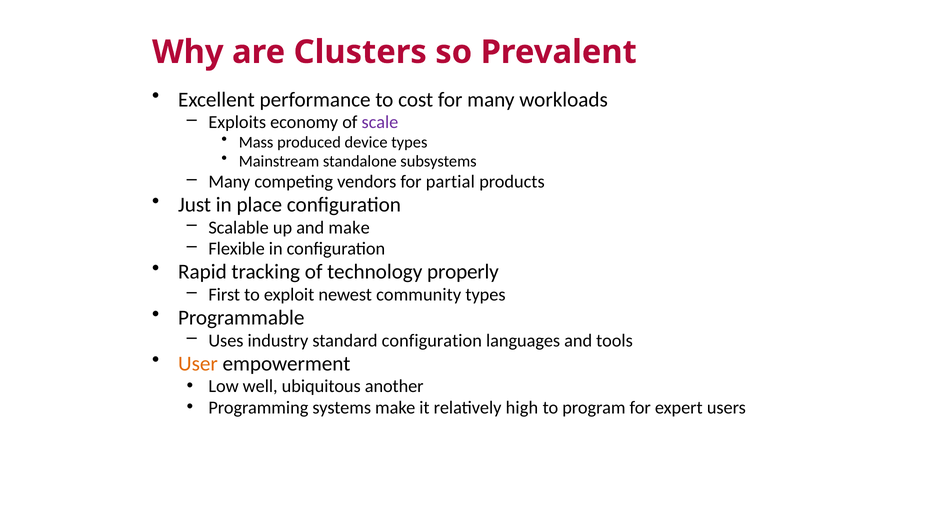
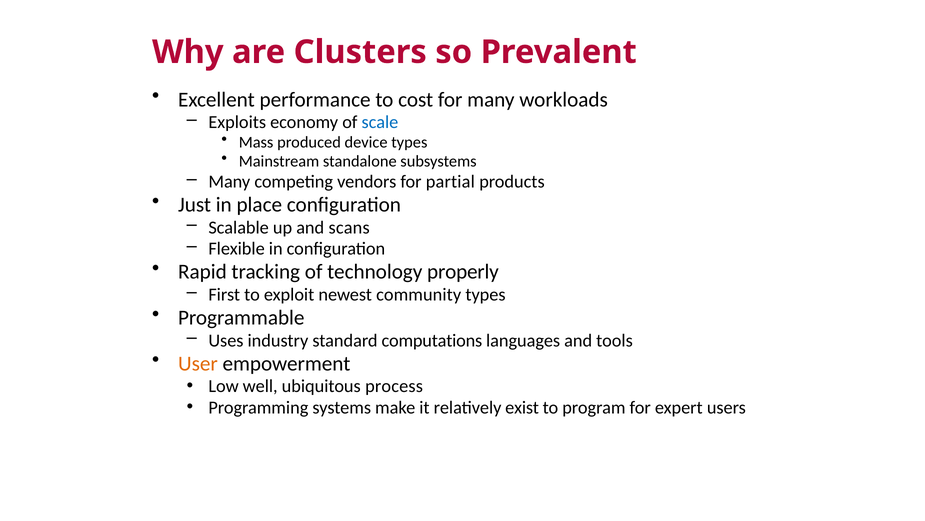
scale colour: purple -> blue
and make: make -> scans
standard configuration: configuration -> computations
another: another -> process
high: high -> exist
